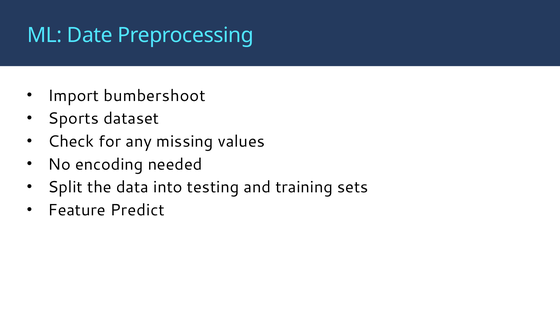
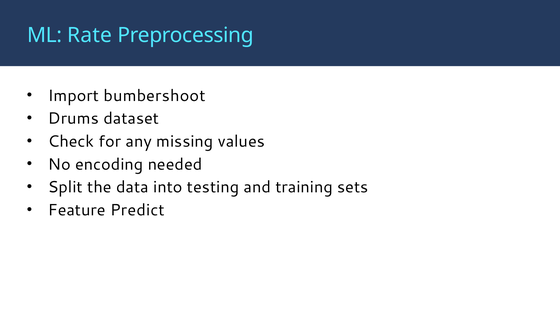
Date: Date -> Rate
Sports: Sports -> Drums
